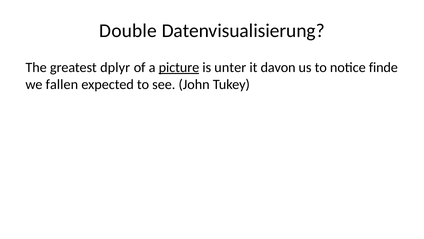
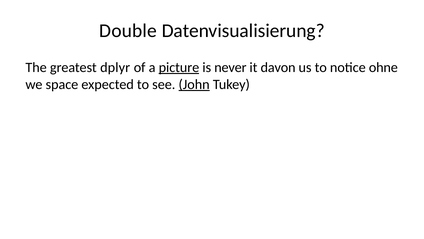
unter: unter -> never
finde: finde -> ohne
fallen: fallen -> space
John underline: none -> present
